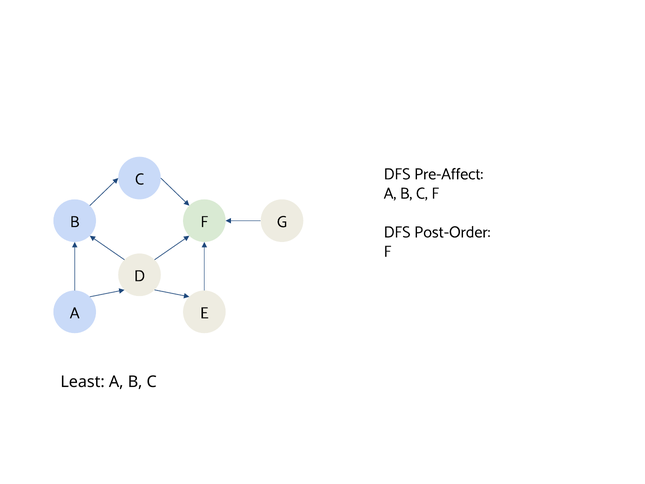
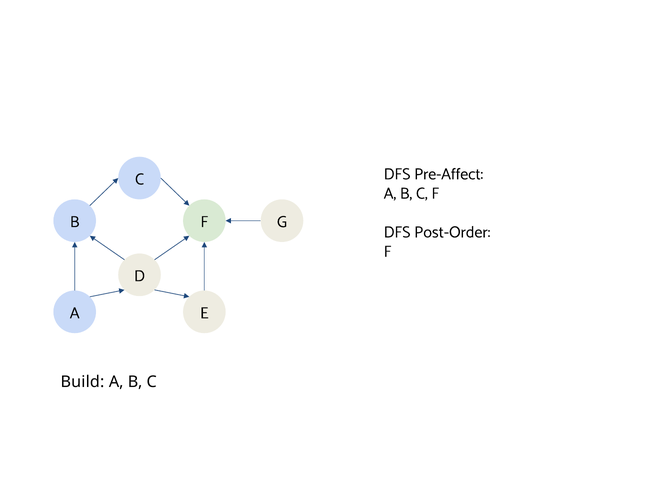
Least: Least -> Build
